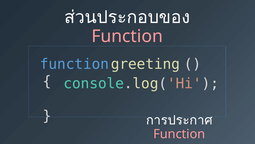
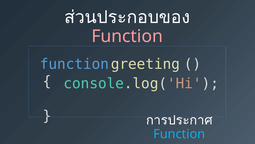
Function at (179, 134) colour: pink -> light blue
